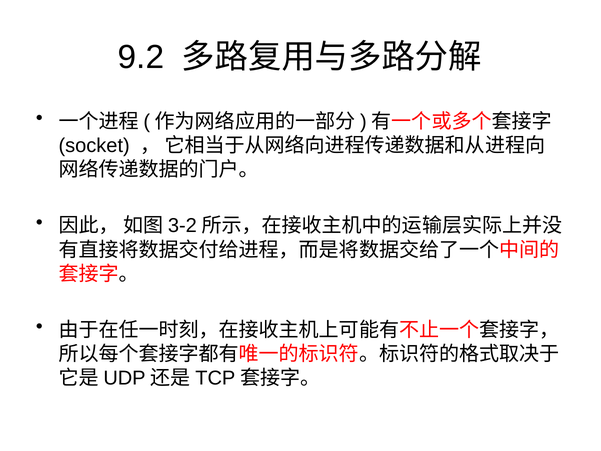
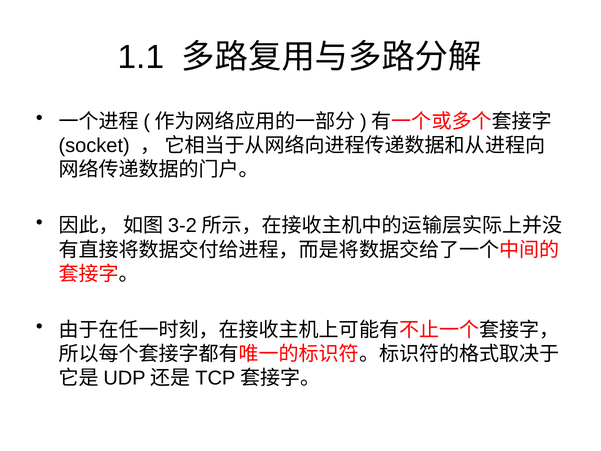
9.2: 9.2 -> 1.1
